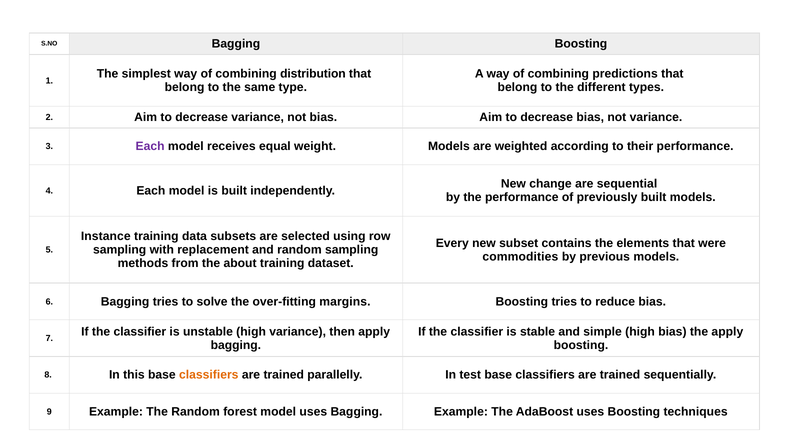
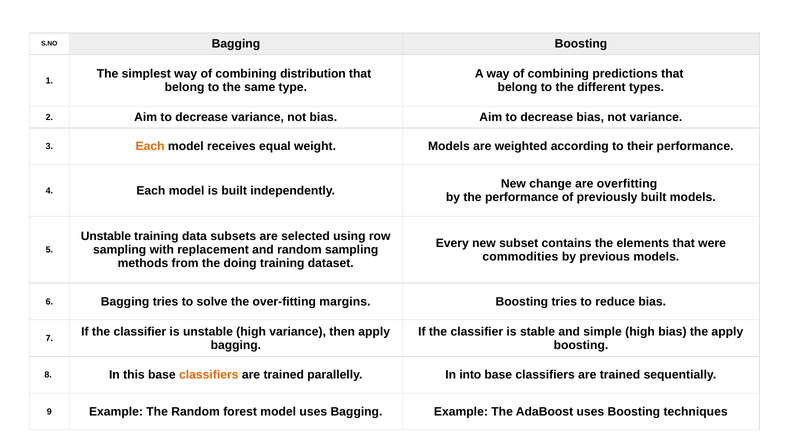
Each at (150, 147) colour: purple -> orange
sequential: sequential -> overfitting
Instance at (106, 236): Instance -> Unstable
about: about -> doing
test: test -> into
